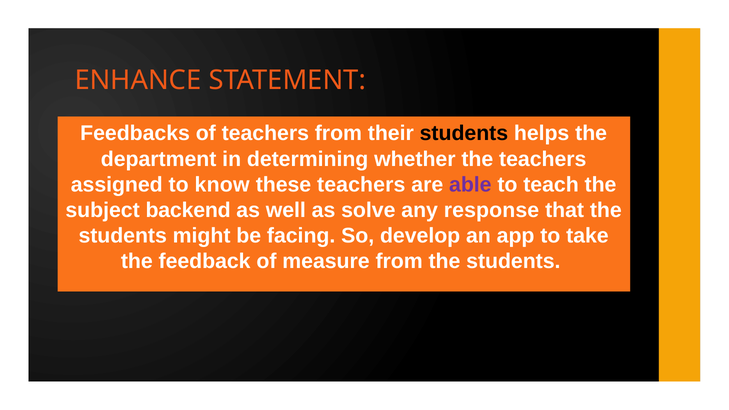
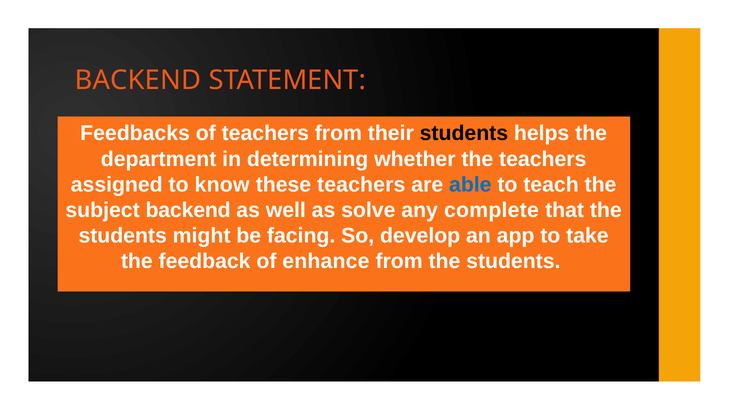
ENHANCE at (138, 80): ENHANCE -> BACKEND
able colour: purple -> blue
response: response -> complete
measure: measure -> enhance
